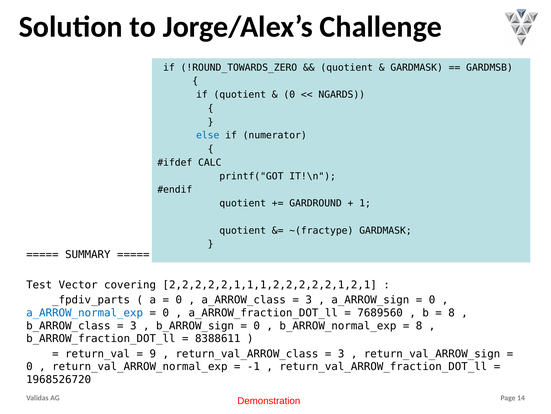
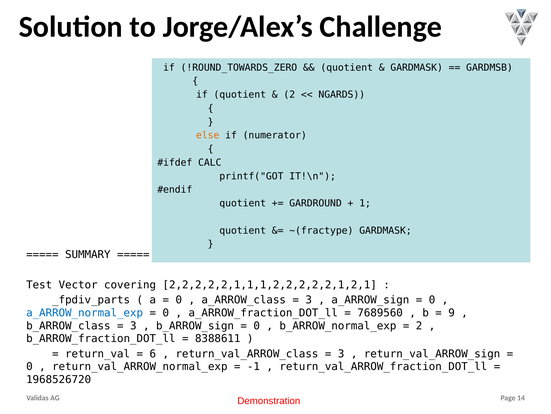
0 at (289, 95): 0 -> 2
else colour: blue -> orange
8 at (452, 312): 8 -> 9
8 at (419, 325): 8 -> 2
9: 9 -> 6
